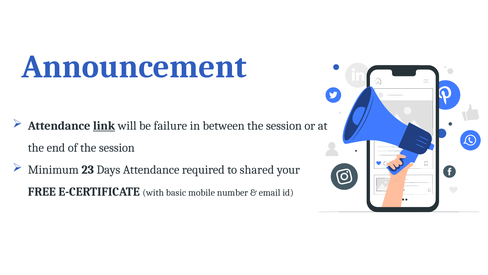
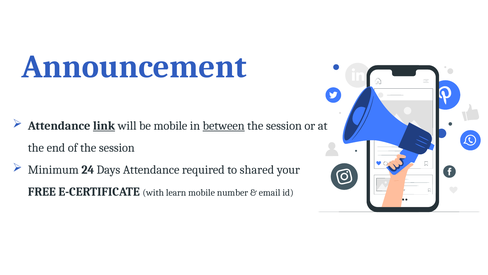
be failure: failure -> mobile
between underline: none -> present
23: 23 -> 24
basic: basic -> learn
